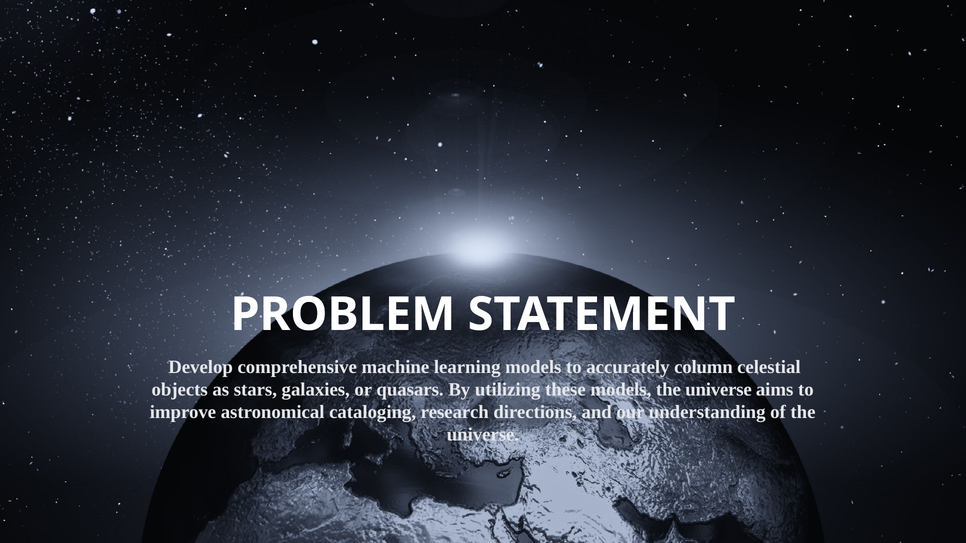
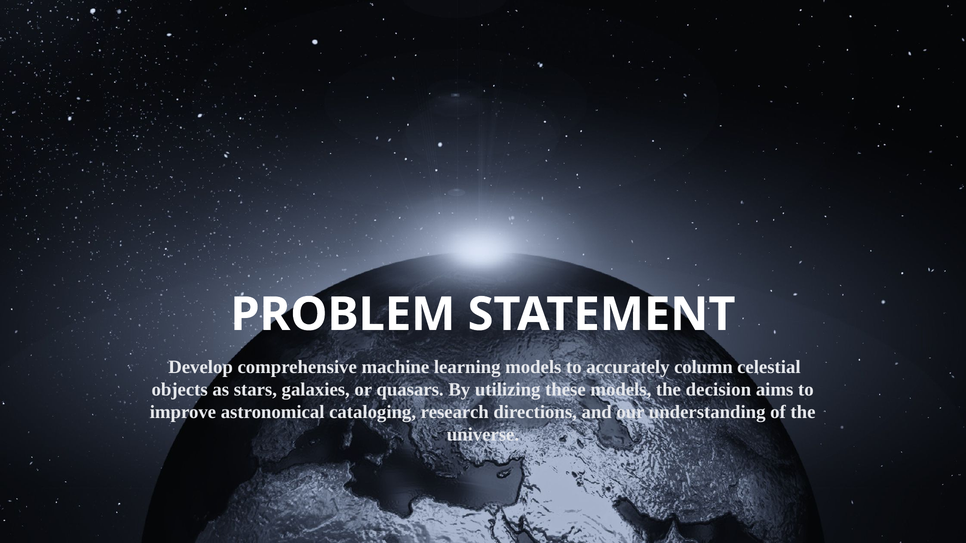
models the universe: universe -> decision
